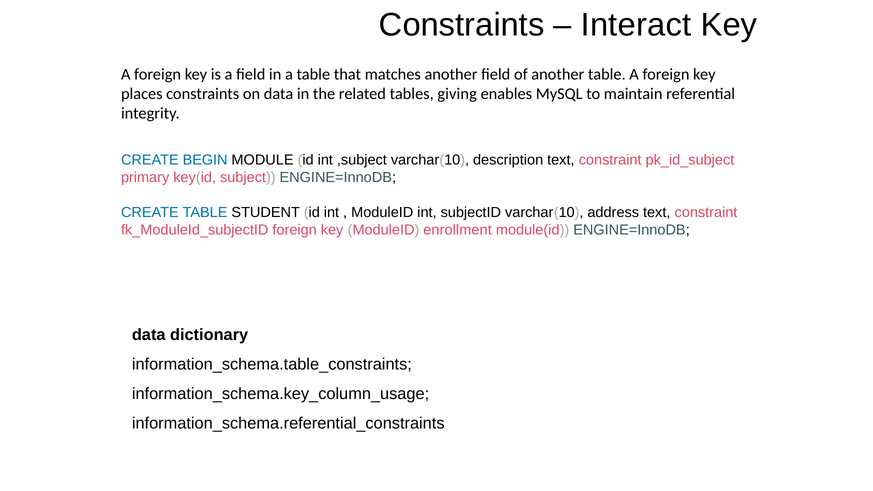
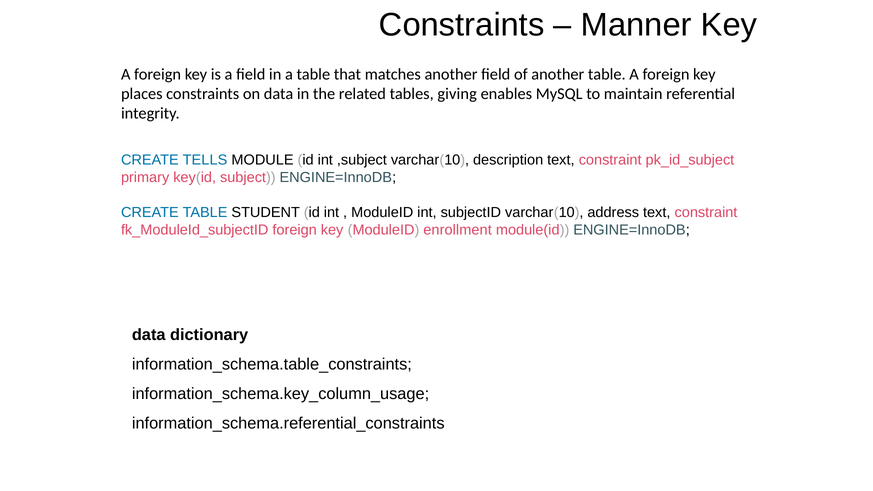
Interact: Interact -> Manner
BEGIN: BEGIN -> TELLS
